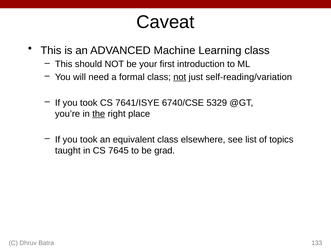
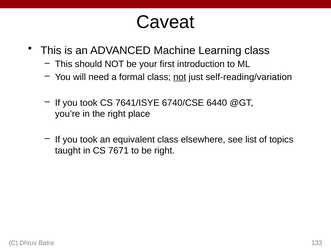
5329: 5329 -> 6440
the underline: present -> none
7645: 7645 -> 7671
be grad: grad -> right
